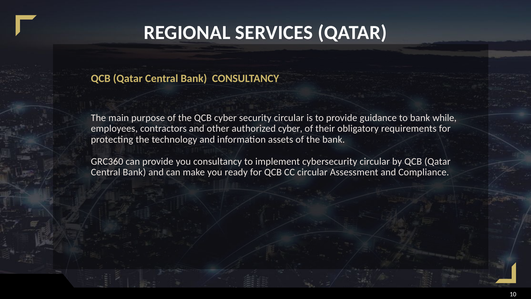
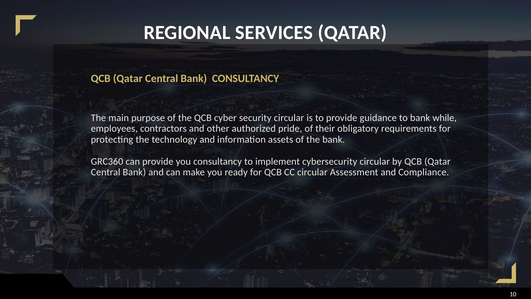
authorized cyber: cyber -> pride
